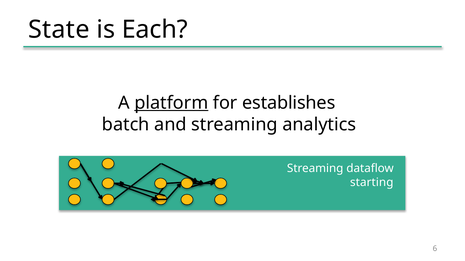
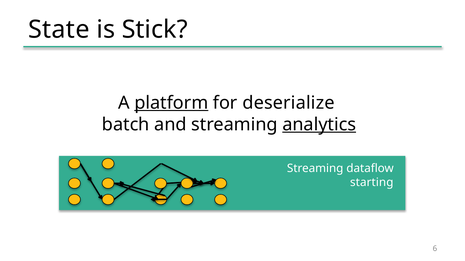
Each: Each -> Stick
establishes: establishes -> deserialize
analytics underline: none -> present
